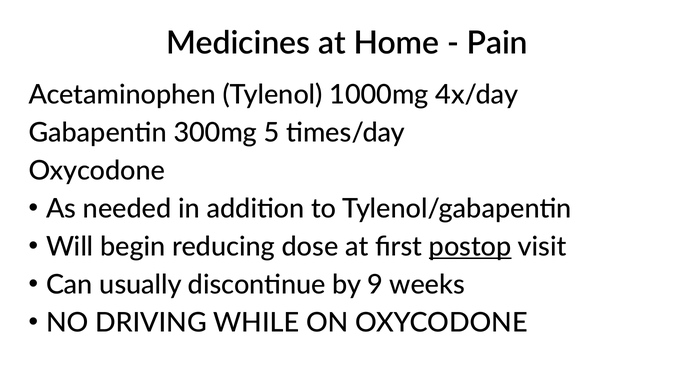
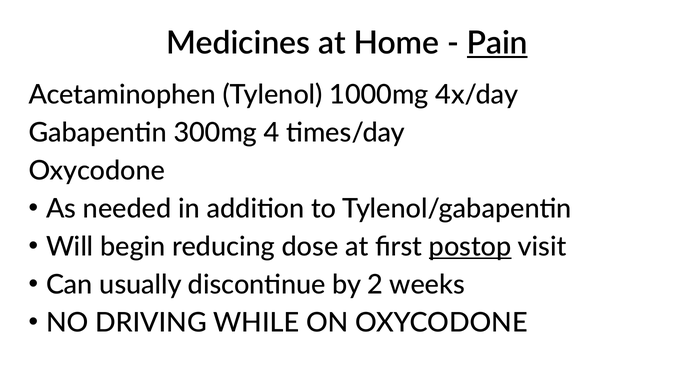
Pain underline: none -> present
5: 5 -> 4
9: 9 -> 2
